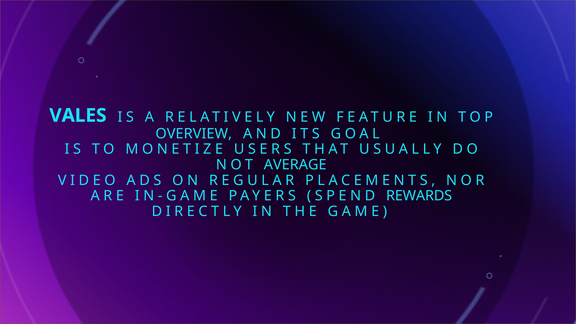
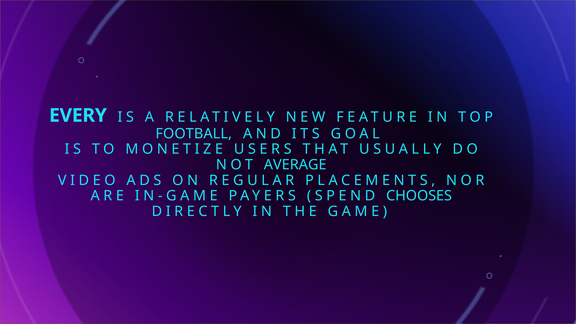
VALES: VALES -> EVERY
OVERVIEW: OVERVIEW -> FOOTBALL
REWARDS: REWARDS -> CHOOSES
